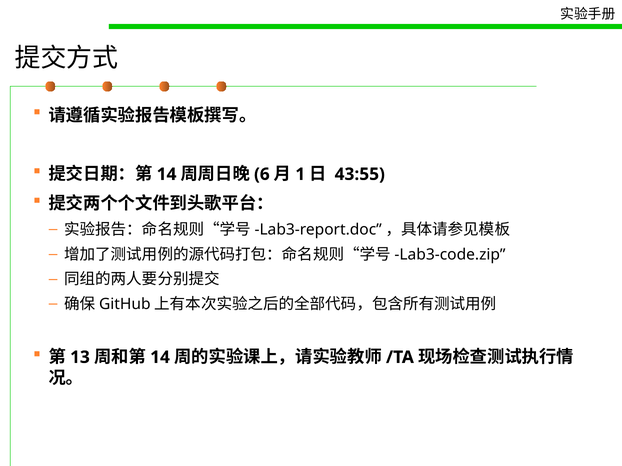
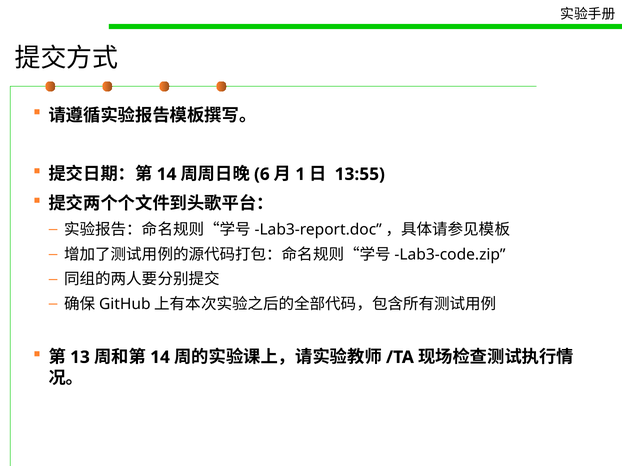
43:55: 43:55 -> 13:55
